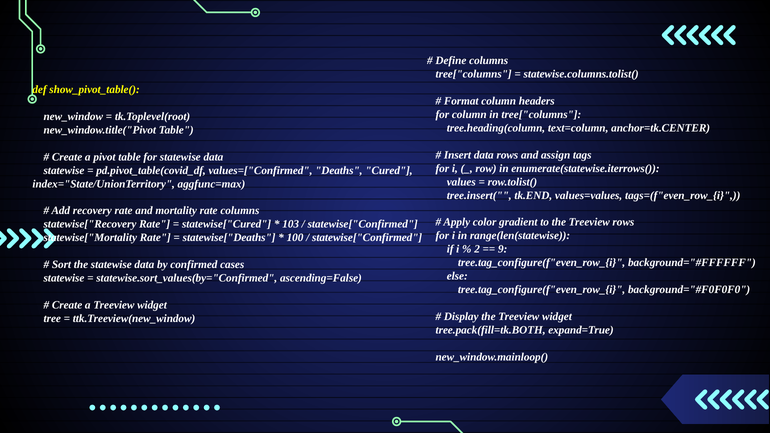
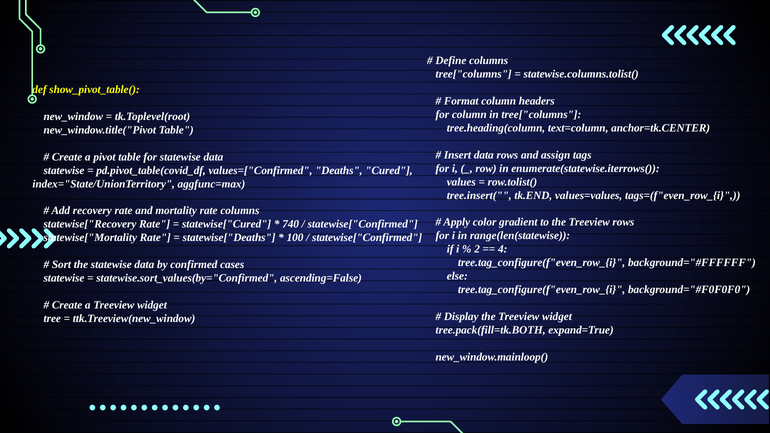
103: 103 -> 740
9: 9 -> 4
